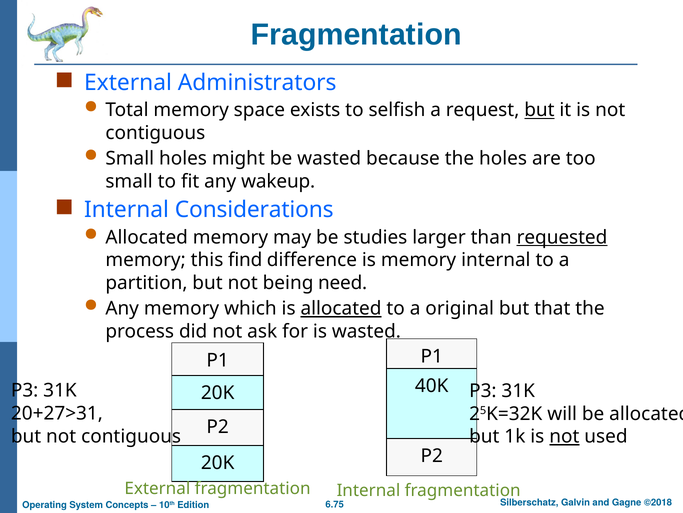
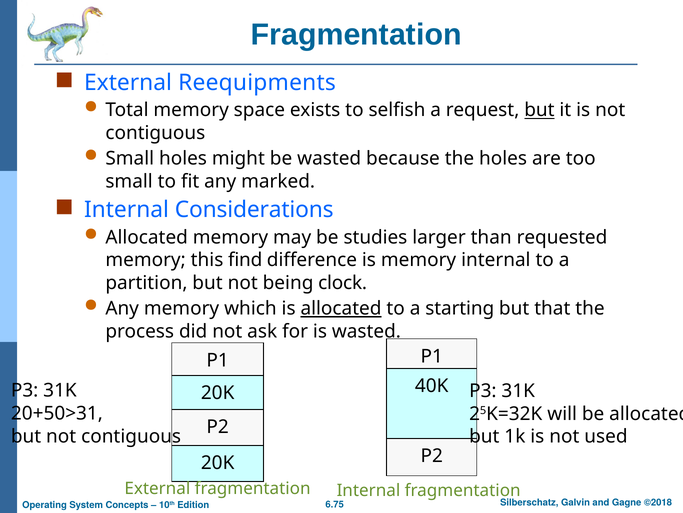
Administrators: Administrators -> Reequipments
wakeup: wakeup -> marked
requested underline: present -> none
need: need -> clock
original: original -> starting
20+27>31: 20+27>31 -> 20+50>31
not at (564, 436) underline: present -> none
